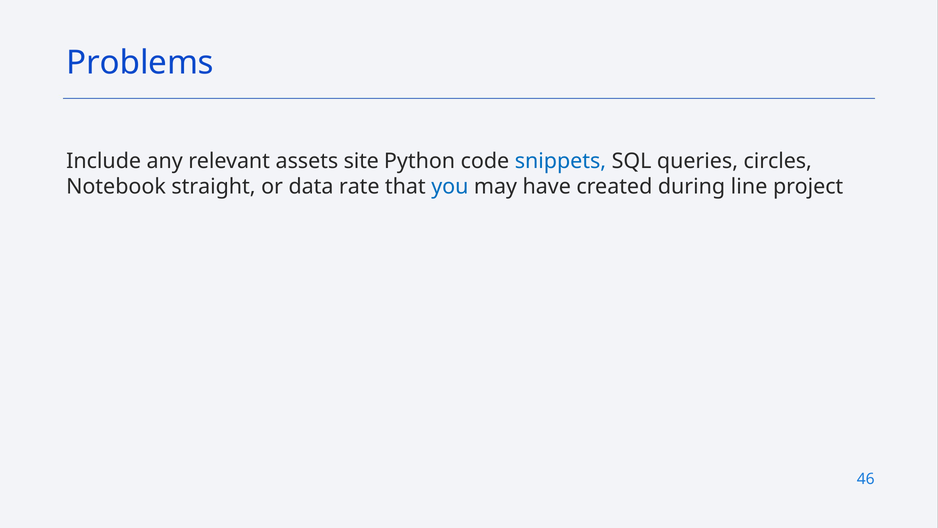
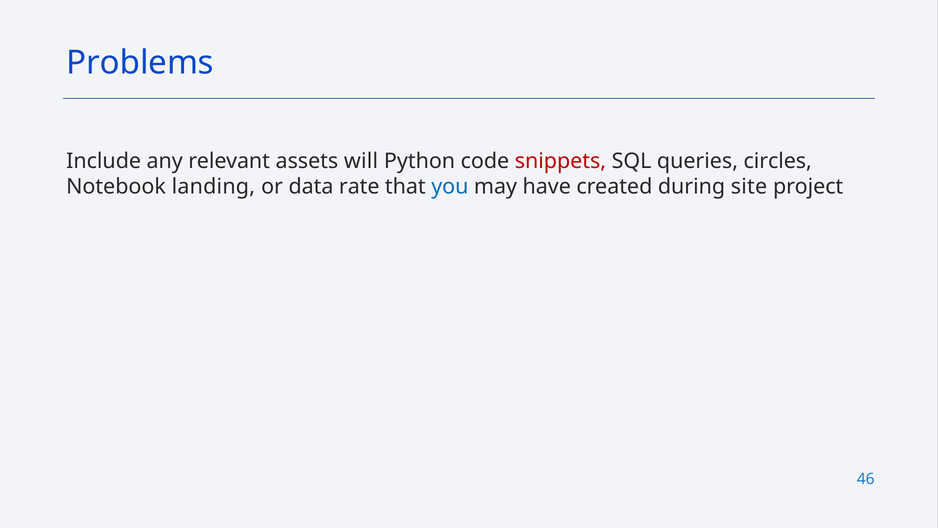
site: site -> will
snippets colour: blue -> red
straight: straight -> landing
line: line -> site
